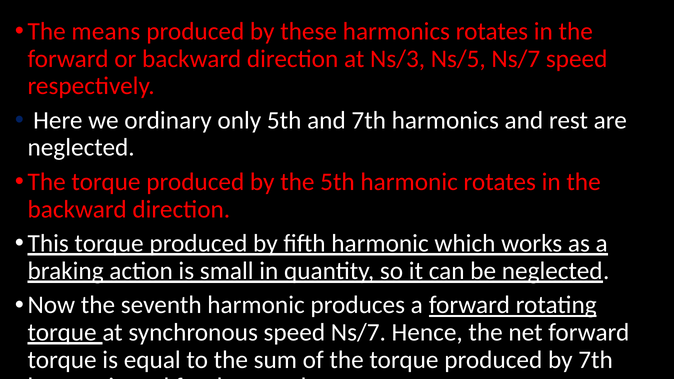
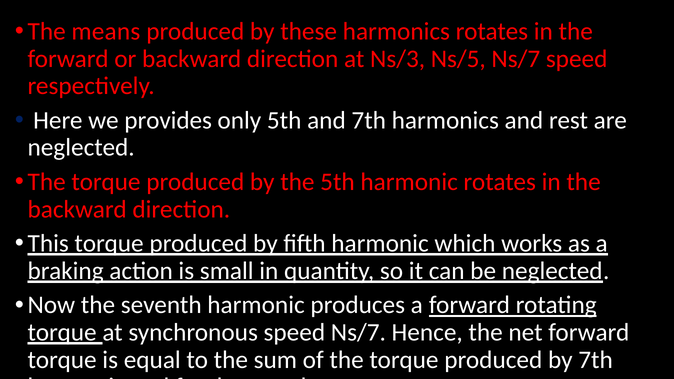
ordinary: ordinary -> provides
